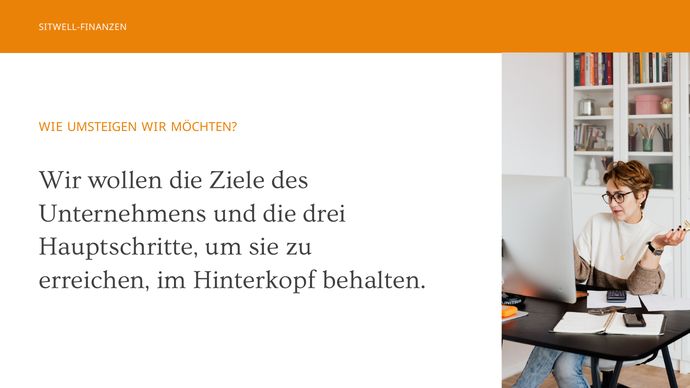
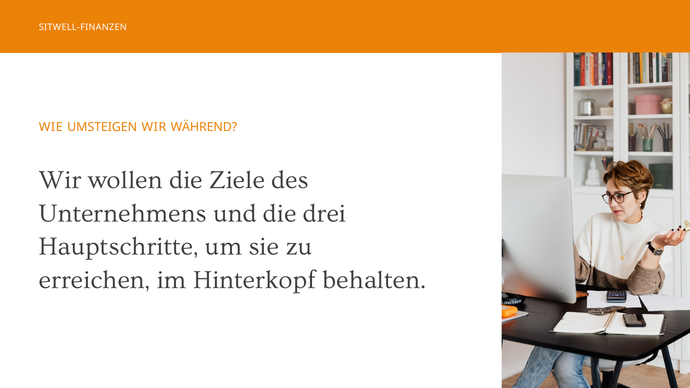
MÖCHTEN: MÖCHTEN -> WÄHREND
